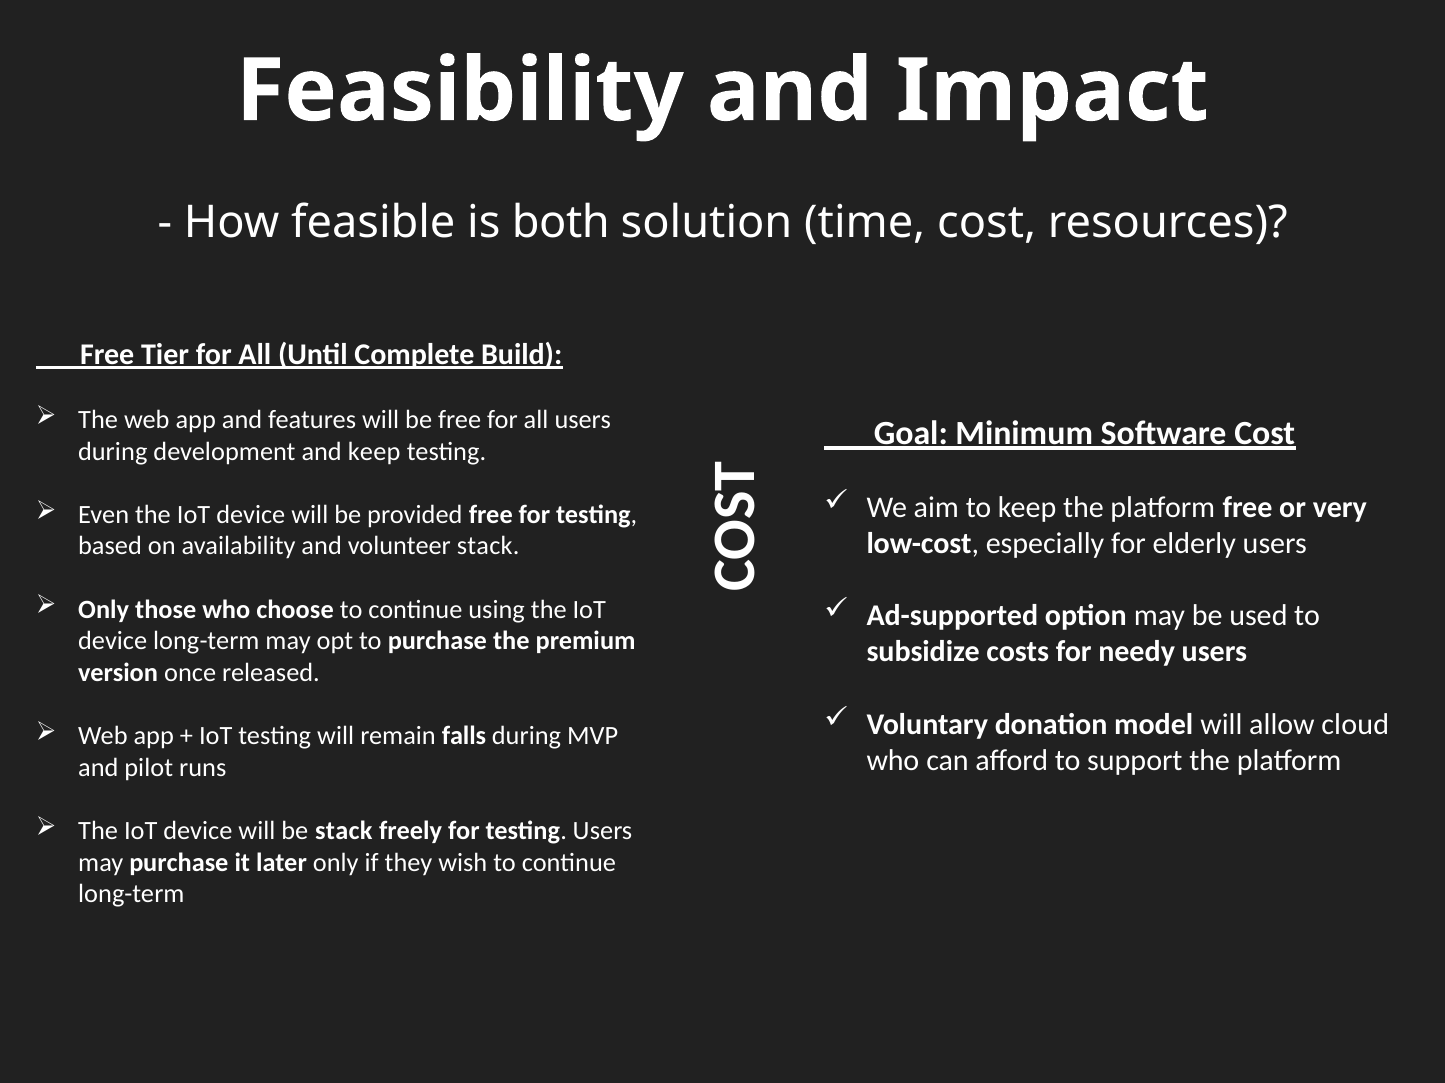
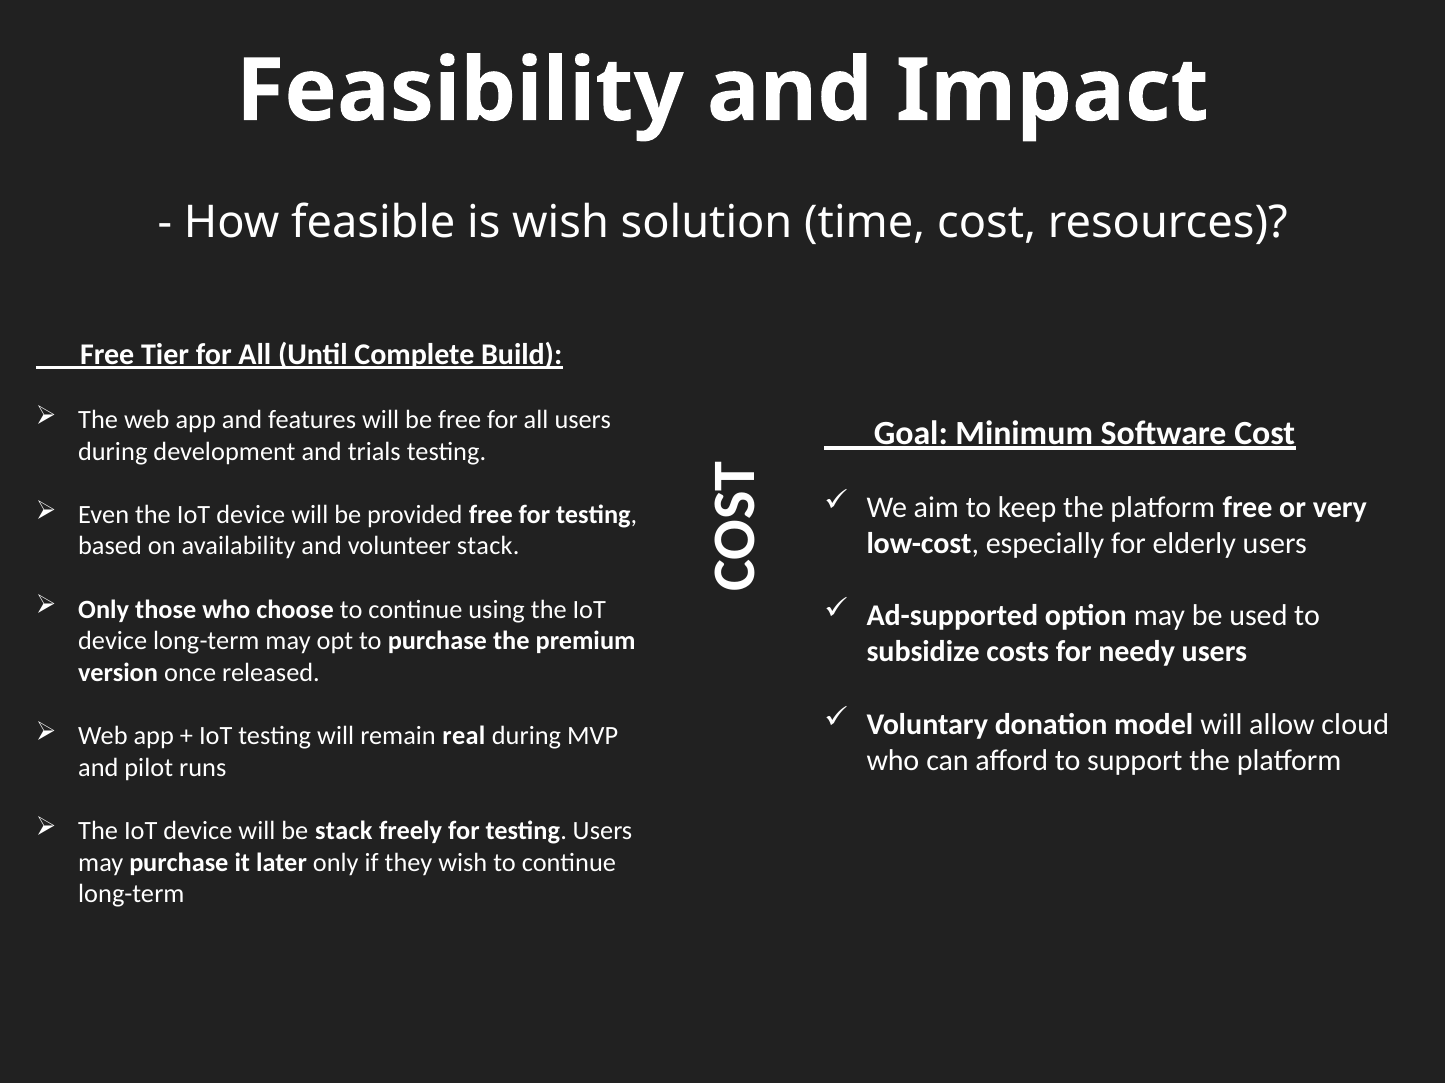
is both: both -> wish
and keep: keep -> trials
falls: falls -> real
